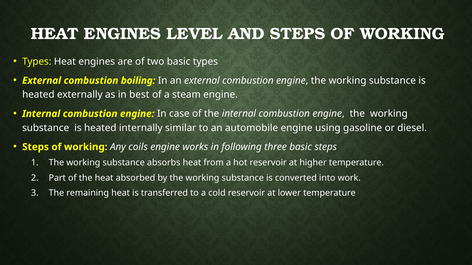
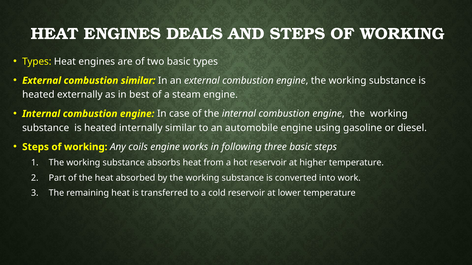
LEVEL: LEVEL -> DEALS
combustion boiling: boiling -> similar
